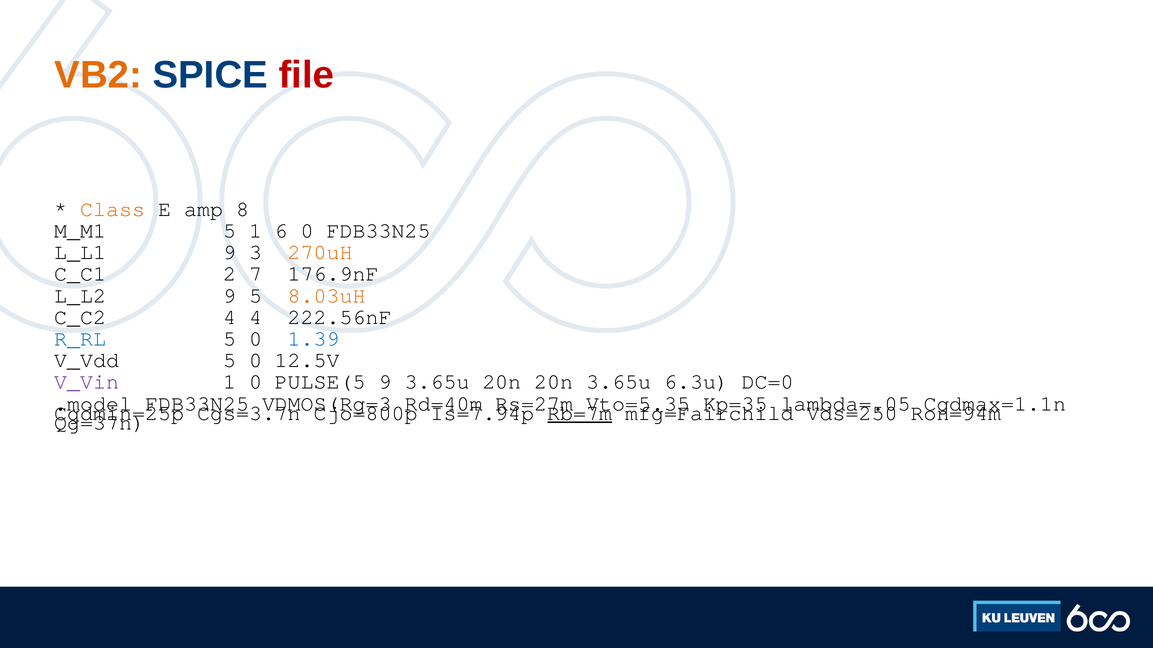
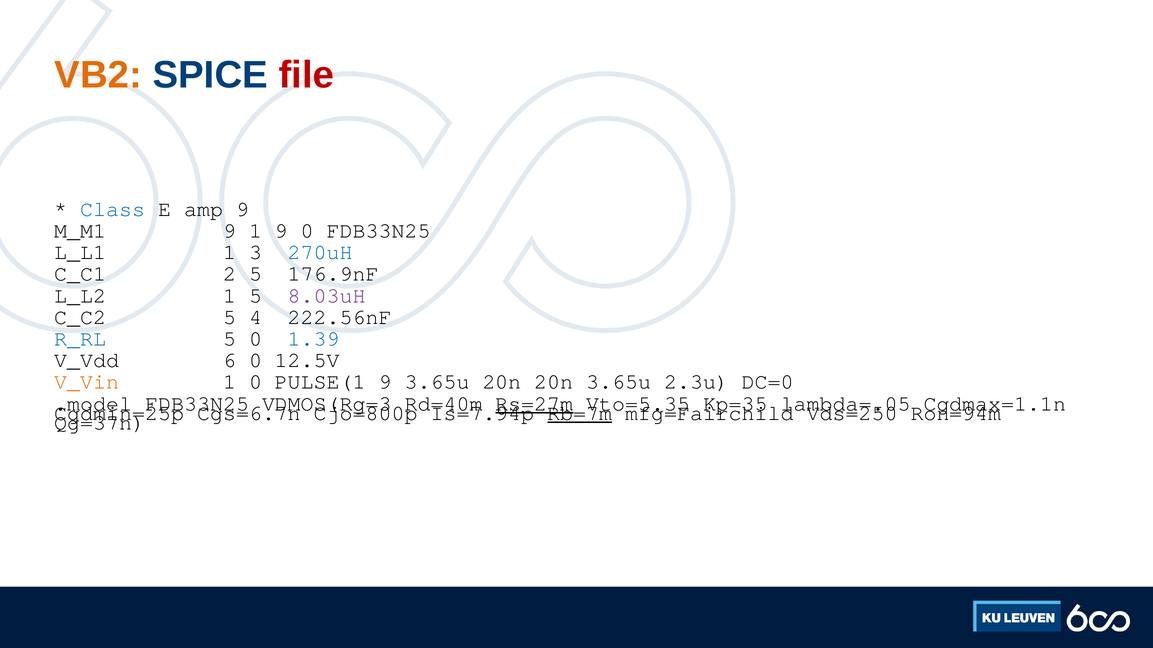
Class colour: orange -> blue
amp 8: 8 -> 9
M_M1 5: 5 -> 9
1 6: 6 -> 9
L_L1 9: 9 -> 1
270uH colour: orange -> blue
2 7: 7 -> 5
L_L2 9: 9 -> 1
8.03uH colour: orange -> purple
C_C2 4: 4 -> 5
V_Vdd 5: 5 -> 6
V_Vin colour: purple -> orange
PULSE(5: PULSE(5 -> PULSE(1
6.3u: 6.3u -> 2.3u
Rs=27m underline: none -> present
Cgs=3.7n: Cgs=3.7n -> Cgs=6.7n
